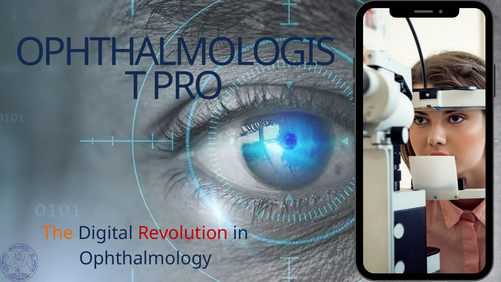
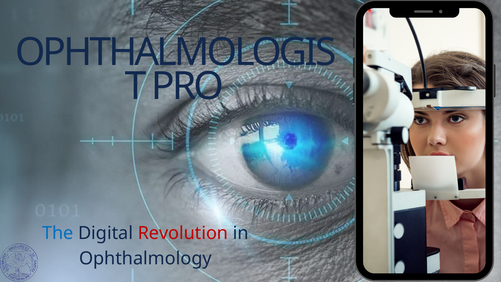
The colour: orange -> blue
